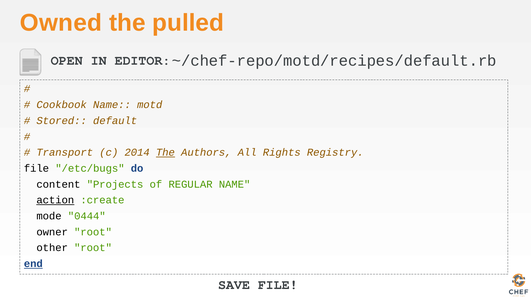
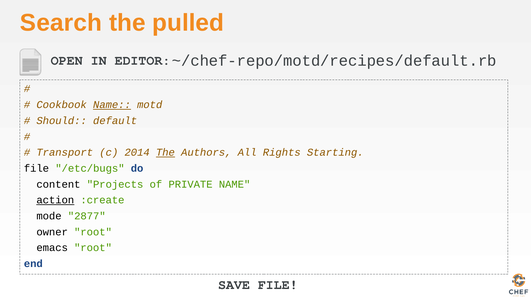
Owned: Owned -> Search
Name at (112, 105) underline: none -> present
Stored: Stored -> Should
Registry: Registry -> Starting
REGULAR: REGULAR -> PRIVATE
0444: 0444 -> 2877
other: other -> emacs
end underline: present -> none
